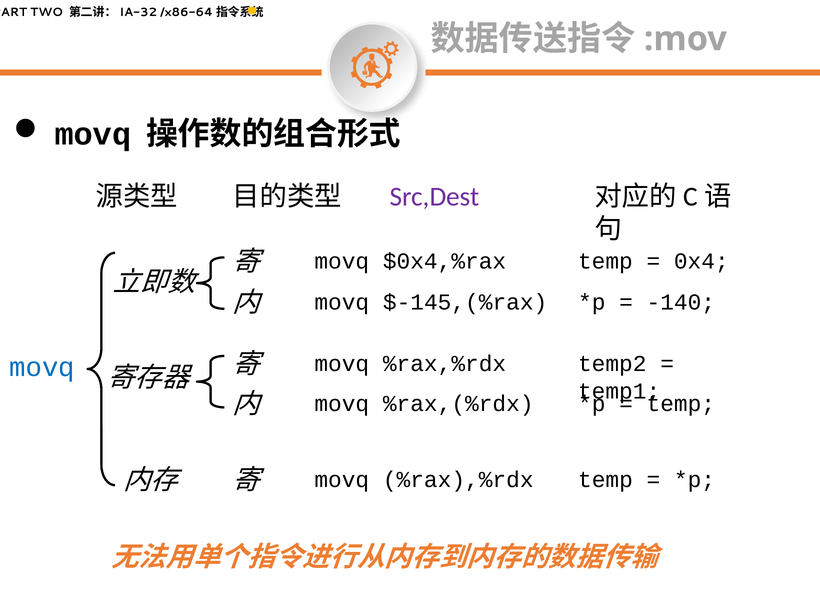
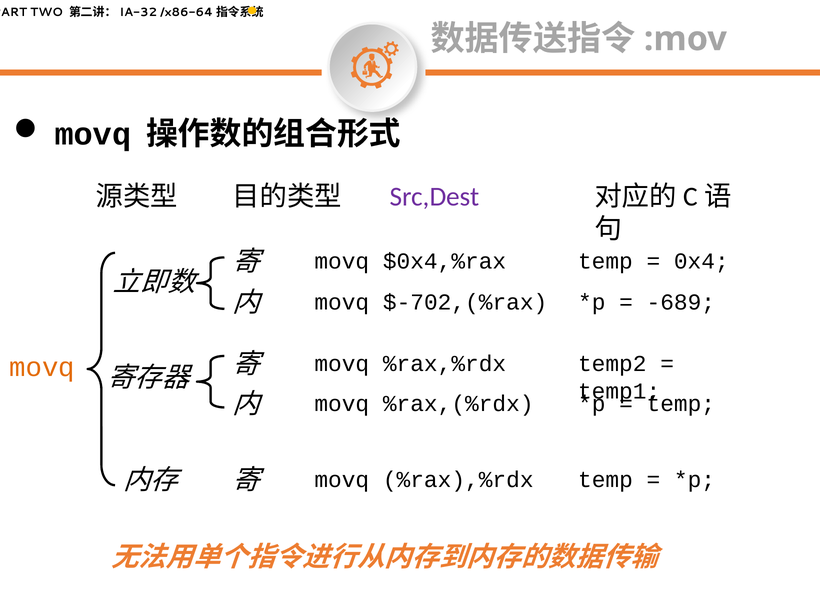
$-145,(%rax: $-145,(%rax -> $-702,(%rax
-140: -140 -> -689
movq at (42, 367) colour: blue -> orange
